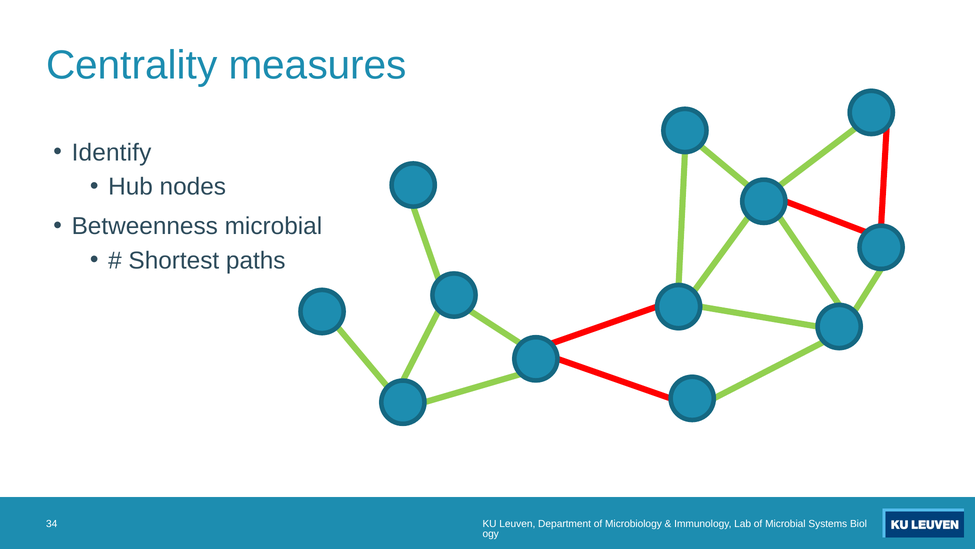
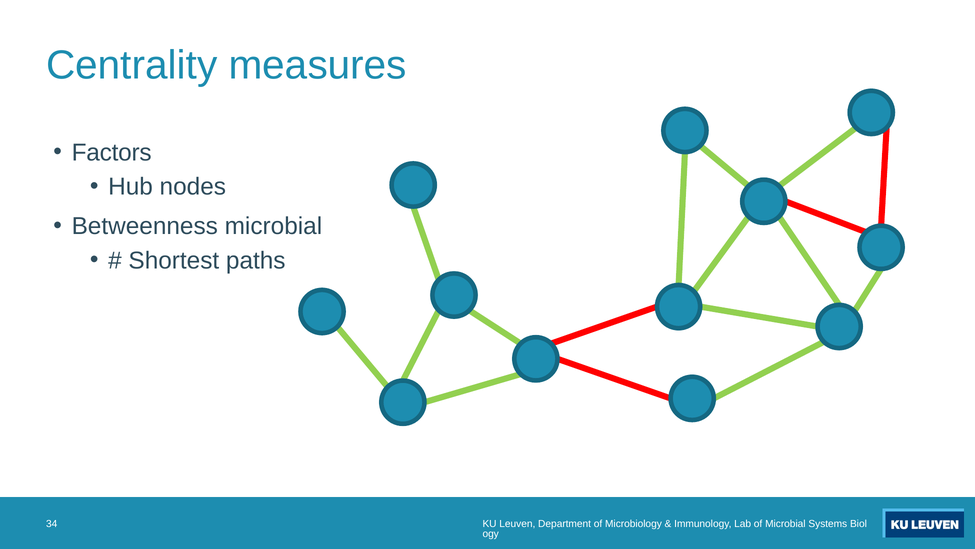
Identify: Identify -> Factors
